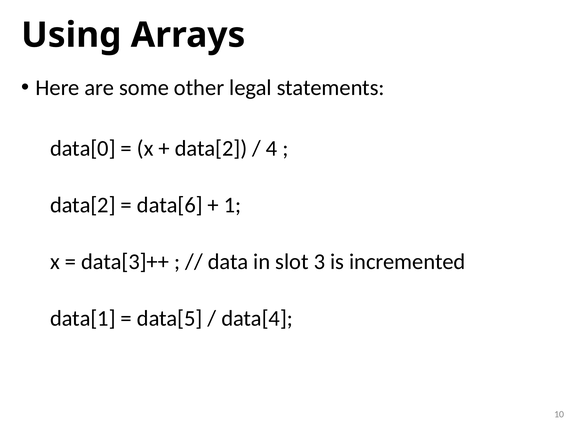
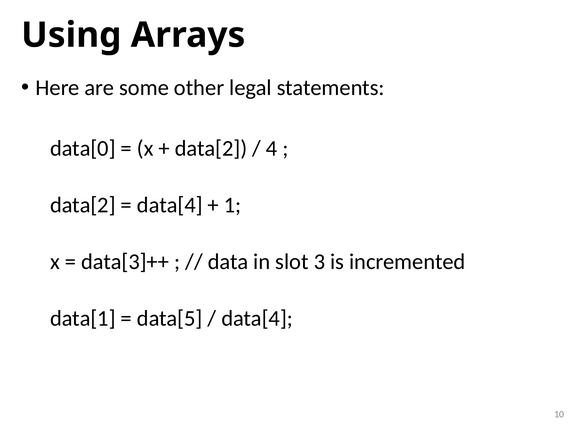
data[6 at (170, 205): data[6 -> data[4
